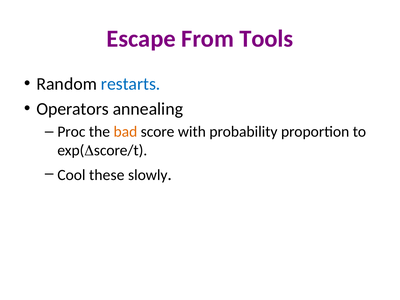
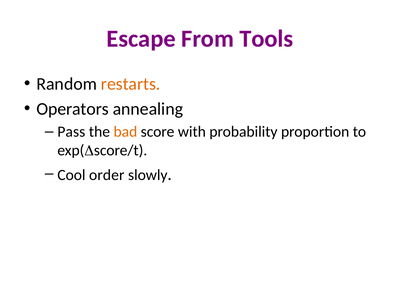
restarts colour: blue -> orange
Proc: Proc -> Pass
these: these -> order
